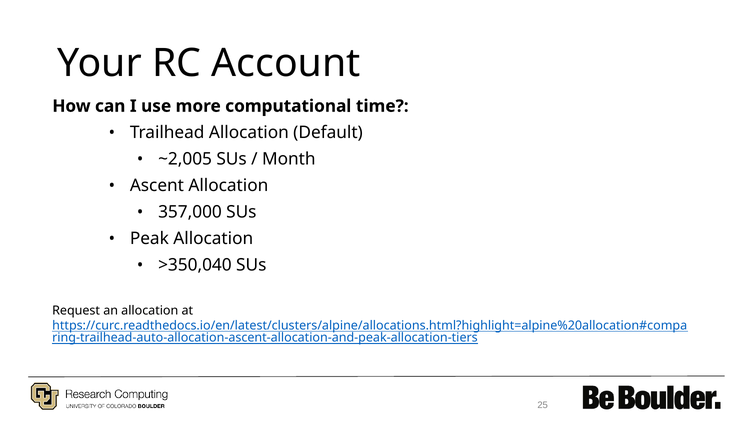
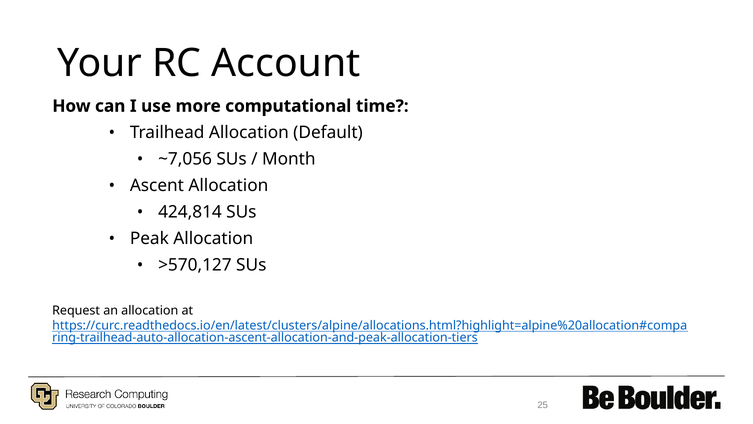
~2,005: ~2,005 -> ~7,056
357,000: 357,000 -> 424,814
>350,040: >350,040 -> >570,127
